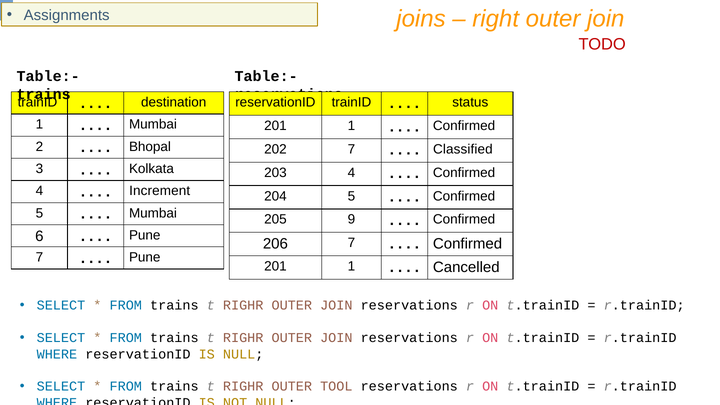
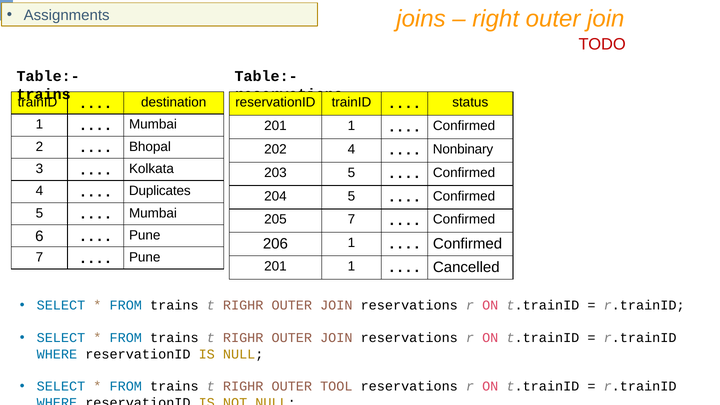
202 7: 7 -> 4
Classified: Classified -> Nonbinary
203 4: 4 -> 5
Increment: Increment -> Duplicates
205 9: 9 -> 7
206 7: 7 -> 1
